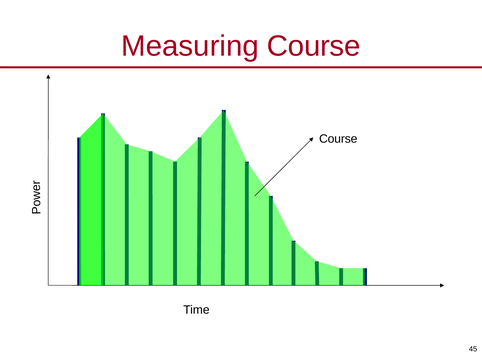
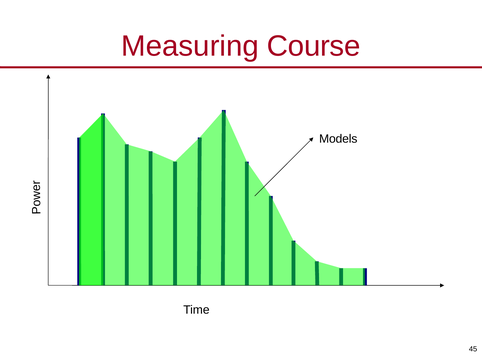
Course at (338, 139): Course -> Models
